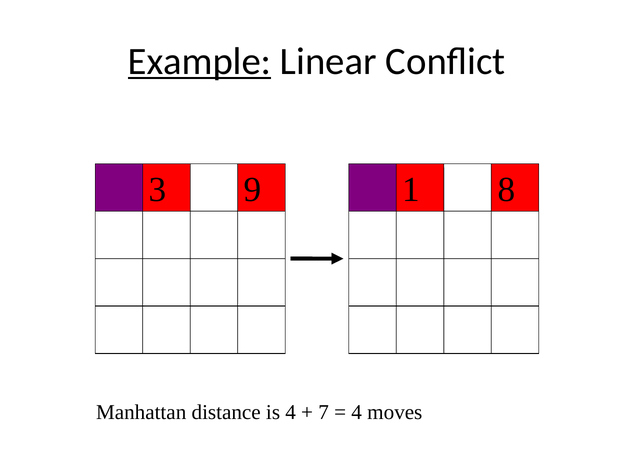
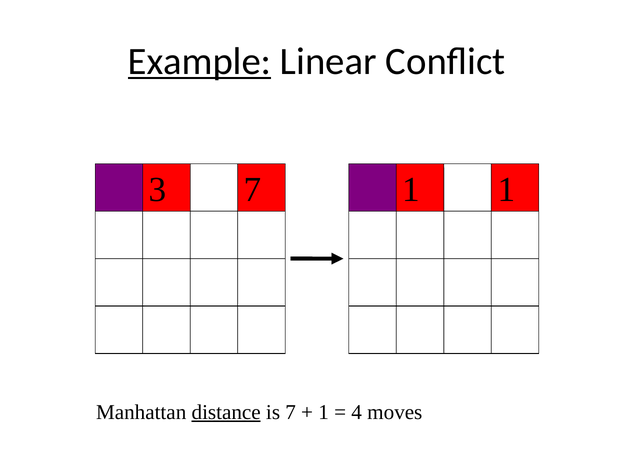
3 9: 9 -> 7
1 8: 8 -> 1
distance underline: none -> present
is 4: 4 -> 7
7 at (324, 413): 7 -> 1
